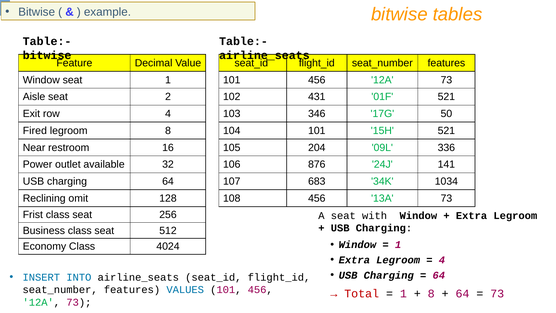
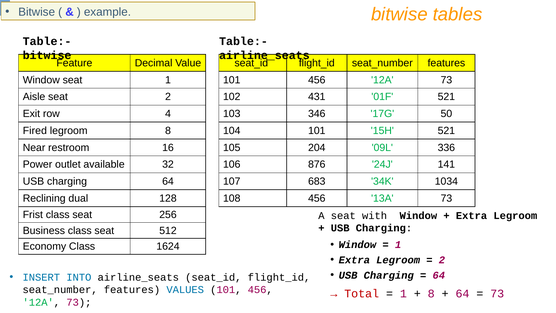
omit: omit -> dual
4024: 4024 -> 1624
4 at (442, 260): 4 -> 2
